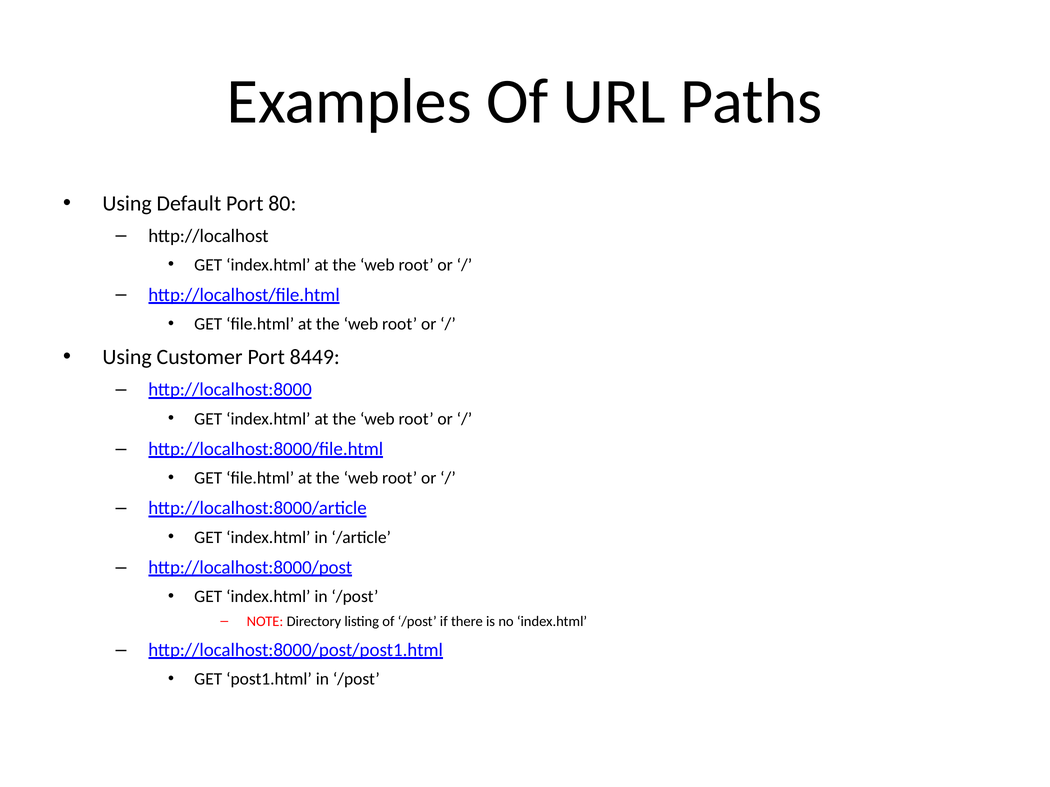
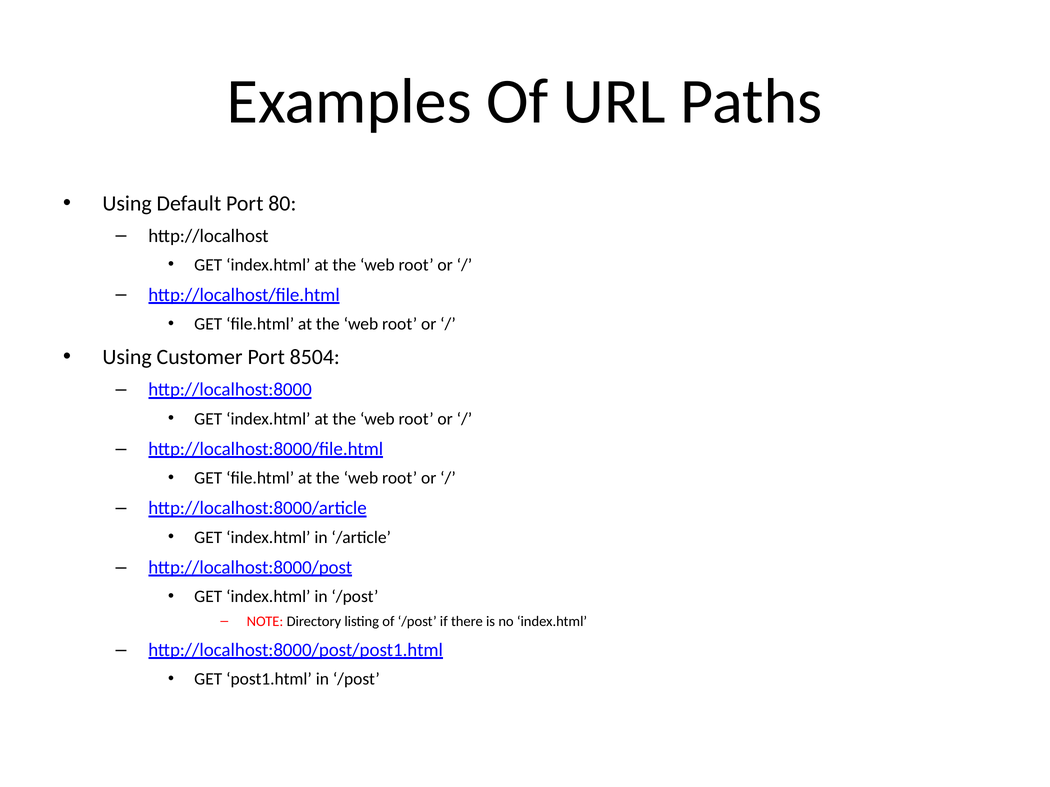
8449: 8449 -> 8504
